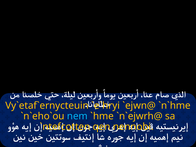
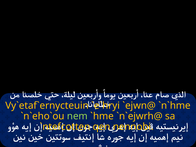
nem colour: light blue -> light green
